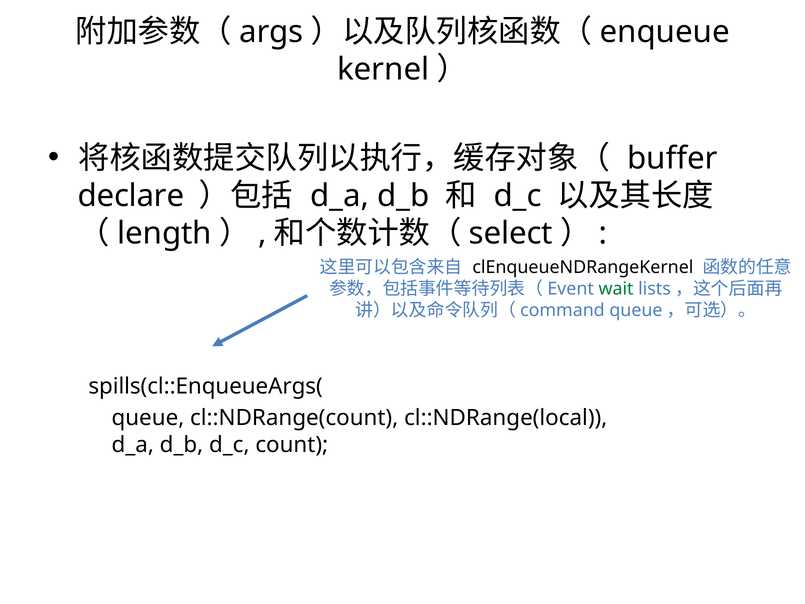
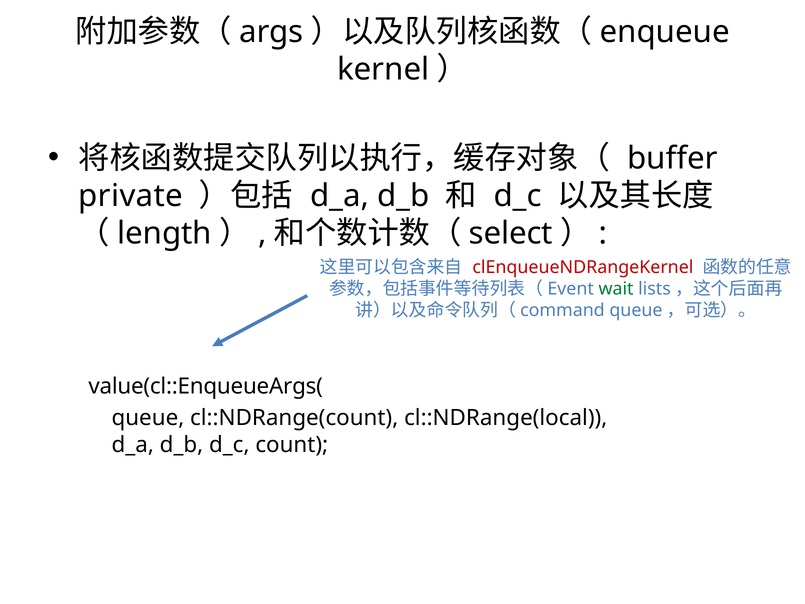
declare: declare -> private
clEnqueueNDRangeKernel colour: black -> red
spills(cl::EnqueueArgs(: spills(cl::EnqueueArgs( -> value(cl::EnqueueArgs(
